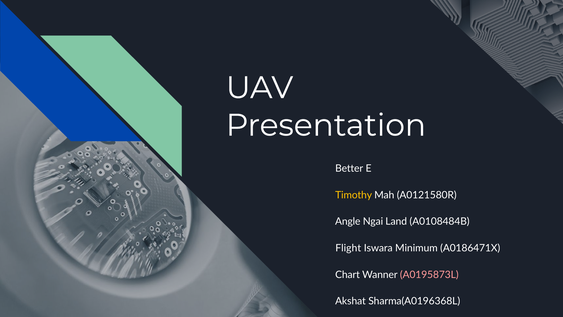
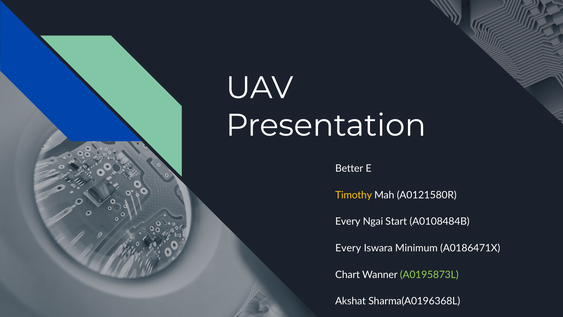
Angle at (348, 221): Angle -> Every
Land: Land -> Start
Flight at (348, 248): Flight -> Every
A0195873L colour: pink -> light green
